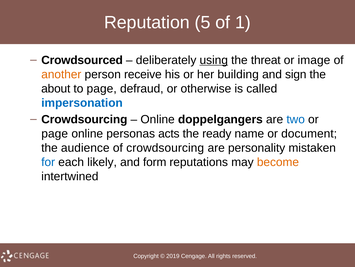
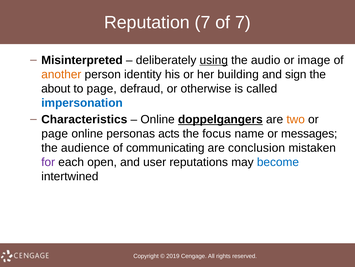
Reputation 5: 5 -> 7
of 1: 1 -> 7
Crowdsourced: Crowdsourced -> Misinterpreted
threat: threat -> audio
receive: receive -> identity
Crowdsourcing at (84, 119): Crowdsourcing -> Characteristics
doppelgangers underline: none -> present
two colour: blue -> orange
ready: ready -> focus
document: document -> messages
of crowdsourcing: crowdsourcing -> communicating
personality: personality -> conclusion
for colour: blue -> purple
likely: likely -> open
form: form -> user
become colour: orange -> blue
